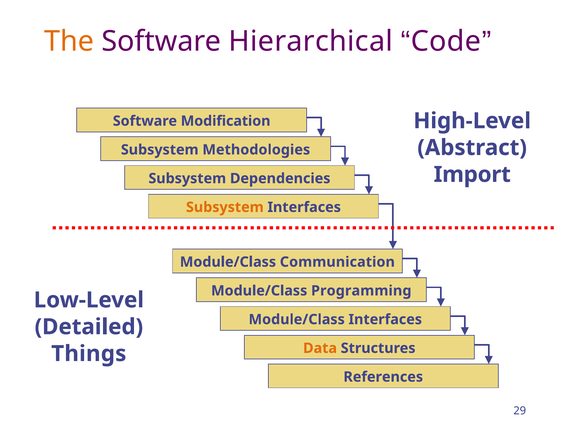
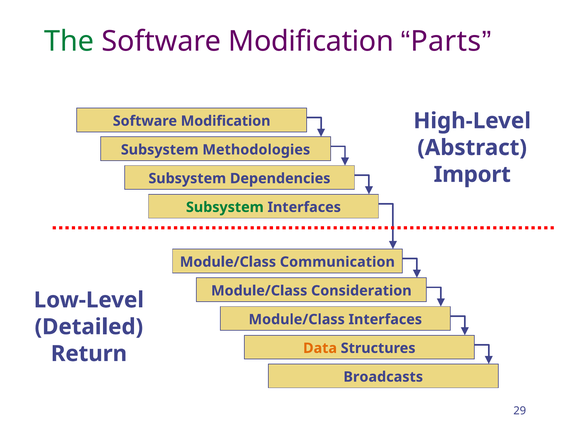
The colour: orange -> green
Hierarchical at (311, 41): Hierarchical -> Modification
Code: Code -> Parts
Subsystem at (225, 207) colour: orange -> green
Programming: Programming -> Consideration
Things: Things -> Return
References: References -> Broadcasts
